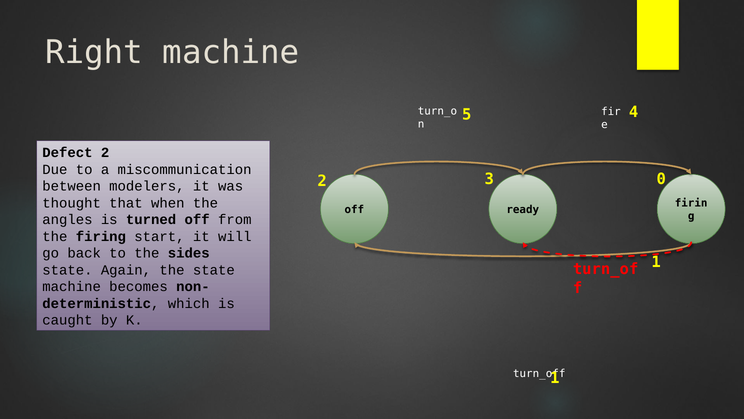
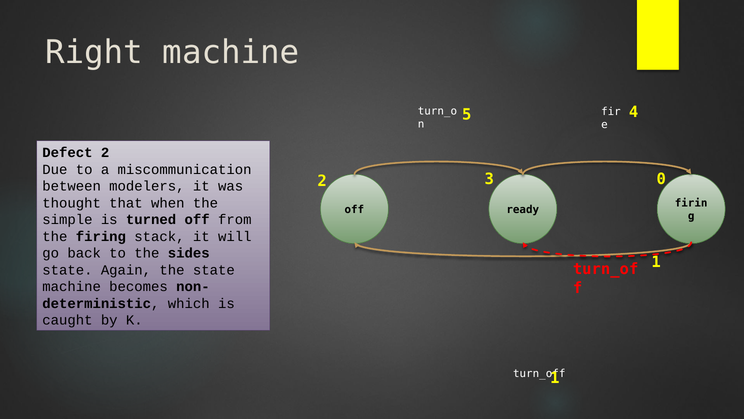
angles: angles -> simple
start: start -> stack
